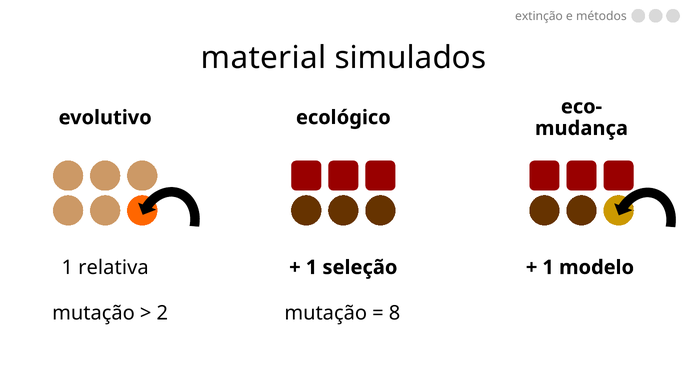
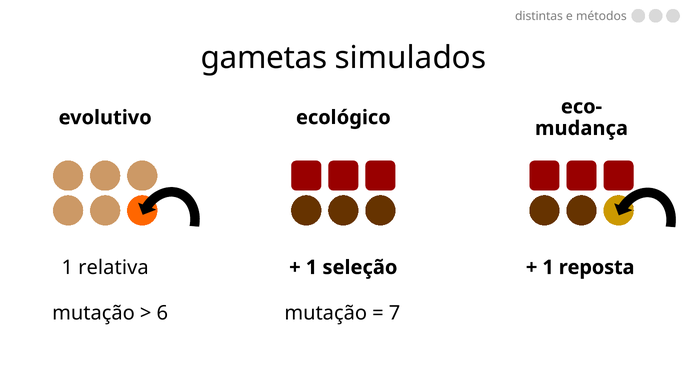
extinção: extinção -> distintas
material: material -> gametas
modelo: modelo -> reposta
2: 2 -> 6
8: 8 -> 7
